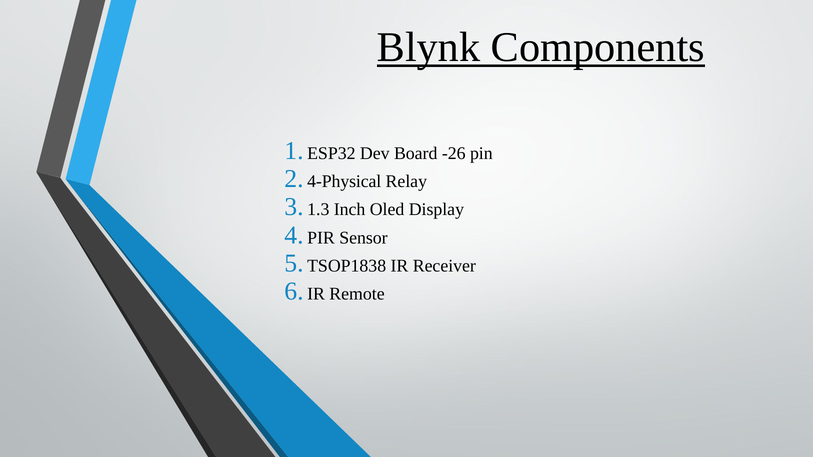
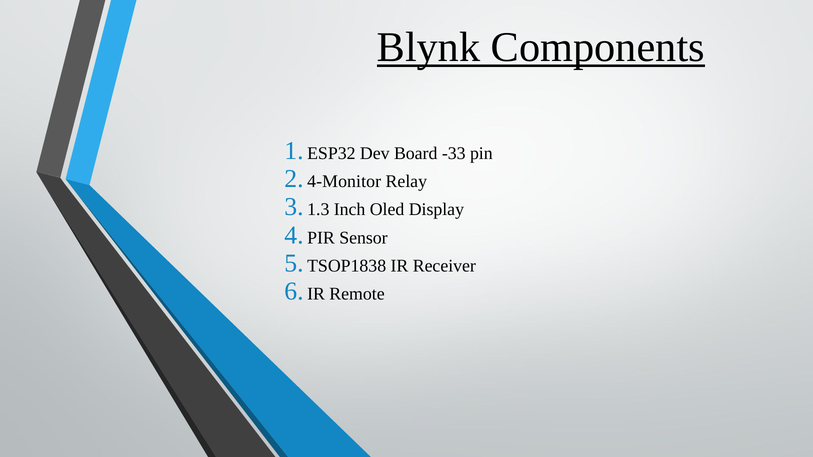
-26: -26 -> -33
4-Physical: 4-Physical -> 4-Monitor
